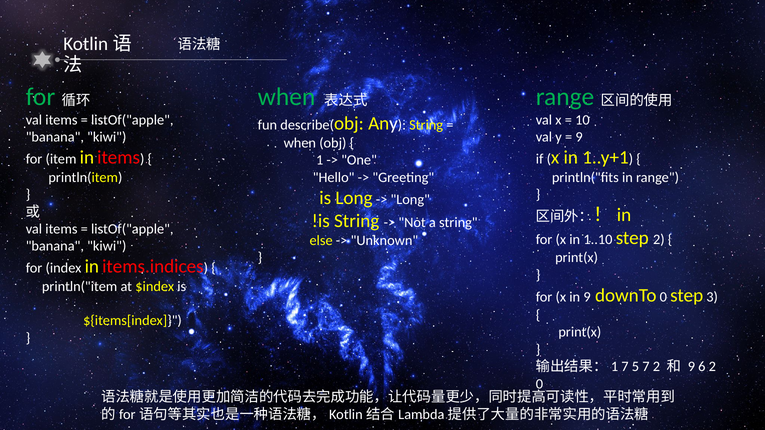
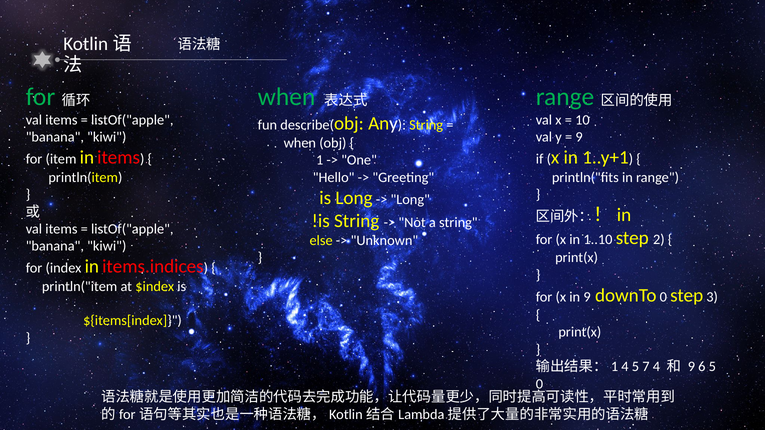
7 at (625, 367): 7 -> 4
7 2: 2 -> 4
6 2: 2 -> 5
